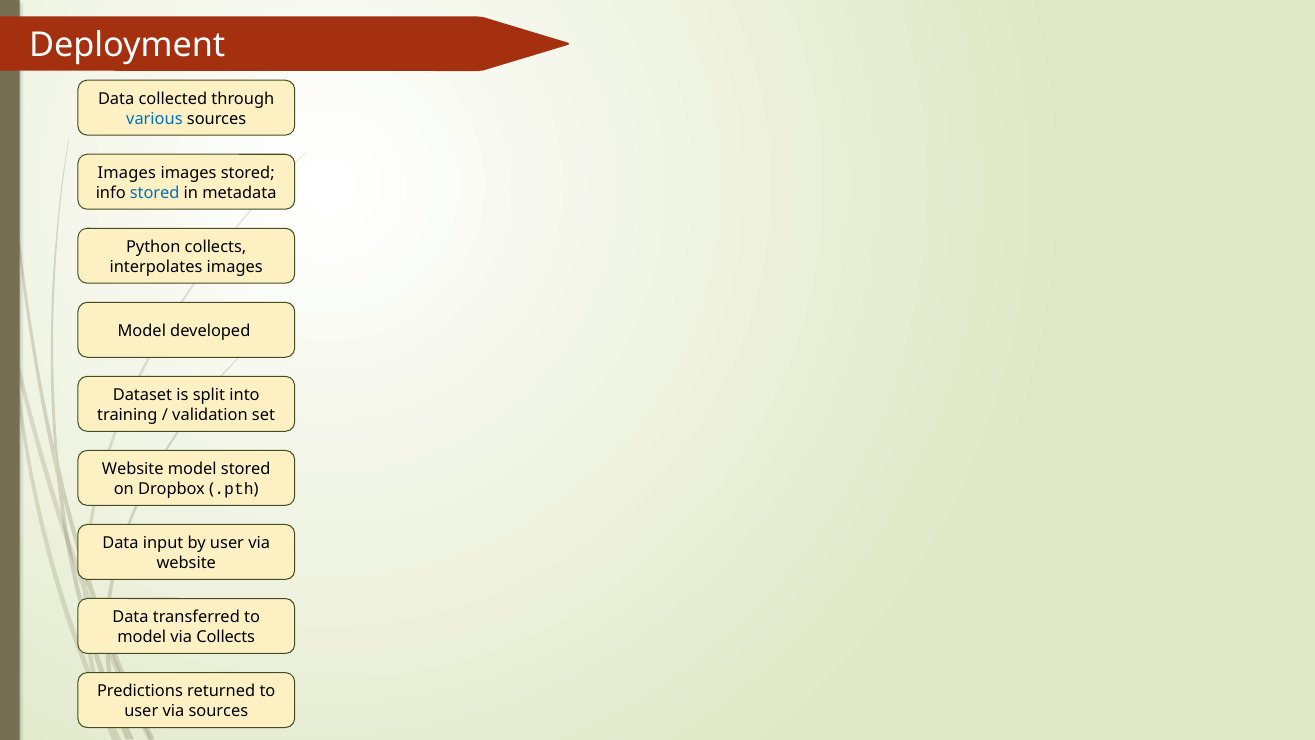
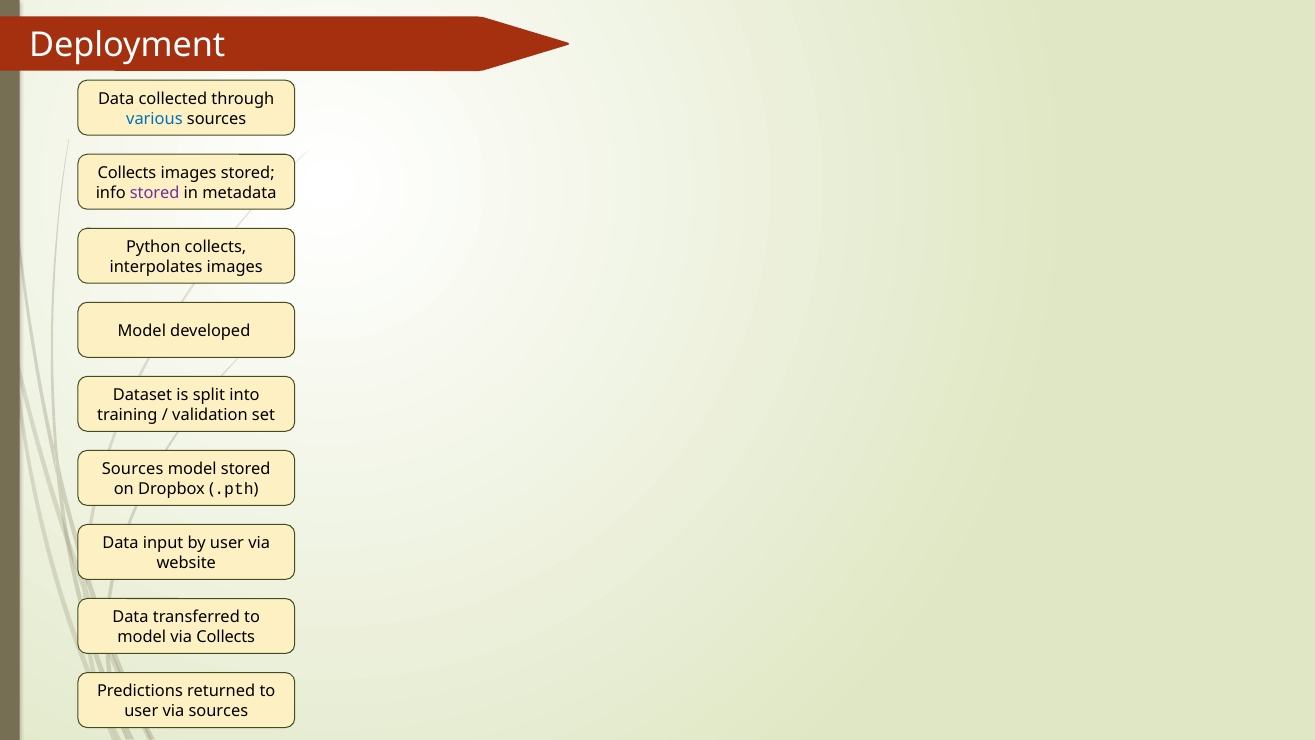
Images at (127, 173): Images -> Collects
stored at (155, 193) colour: blue -> purple
Website at (133, 469): Website -> Sources
